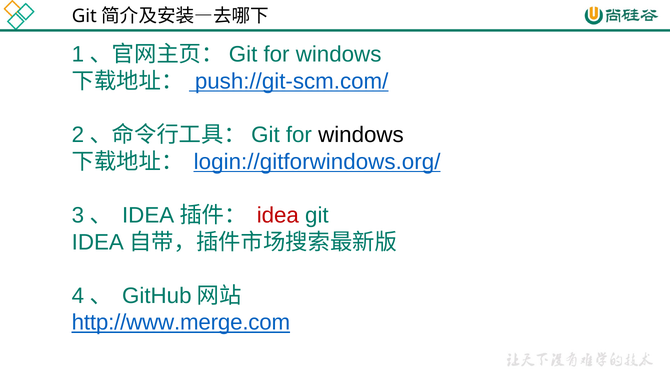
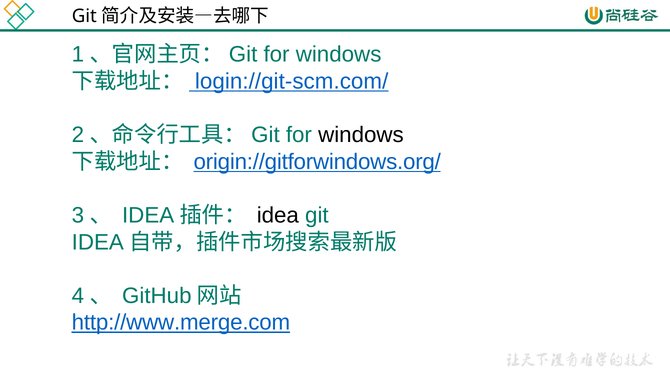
push://git-scm.com/: push://git-scm.com/ -> login://git-scm.com/
login://gitforwindows.org/: login://gitforwindows.org/ -> origin://gitforwindows.org/
idea colour: red -> black
